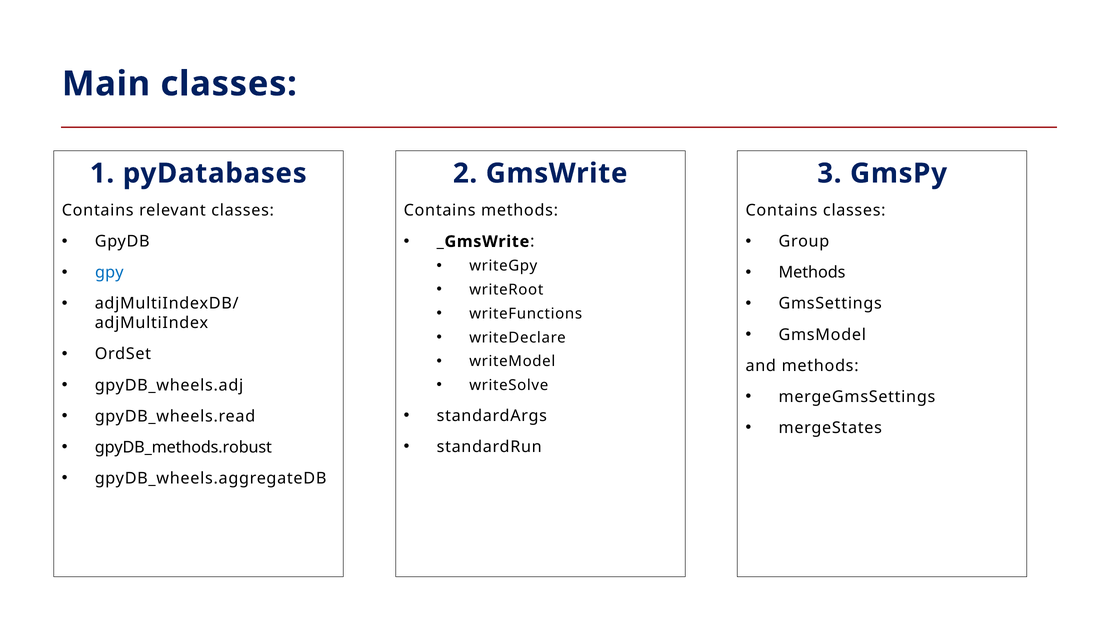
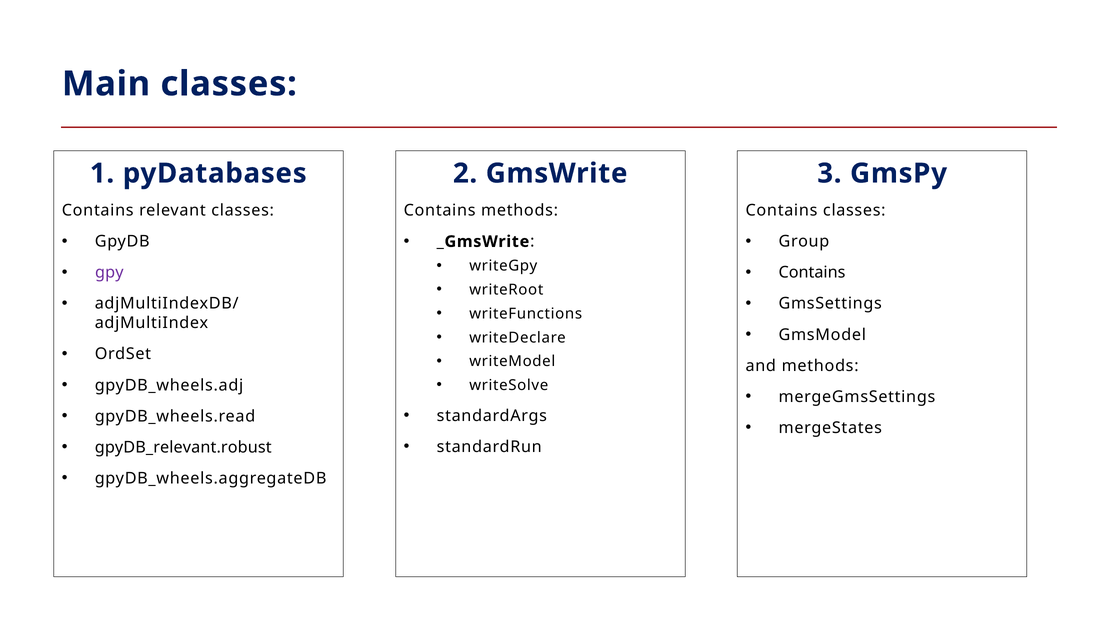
gpy colour: blue -> purple
Methods at (812, 273): Methods -> Contains
gpyDB_methods.robust: gpyDB_methods.robust -> gpyDB_relevant.robust
